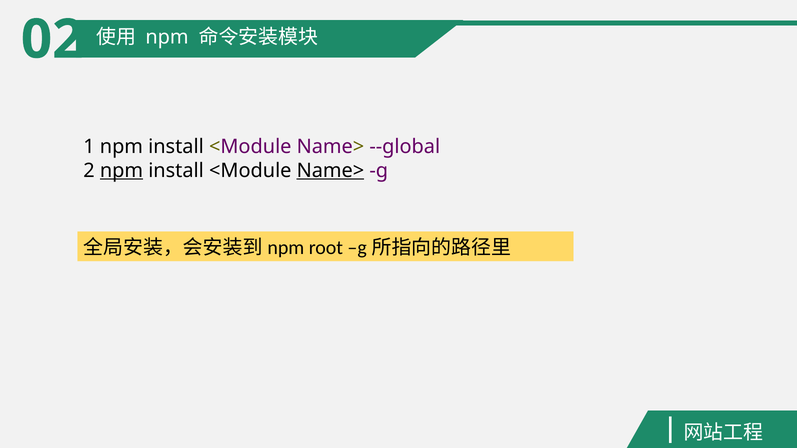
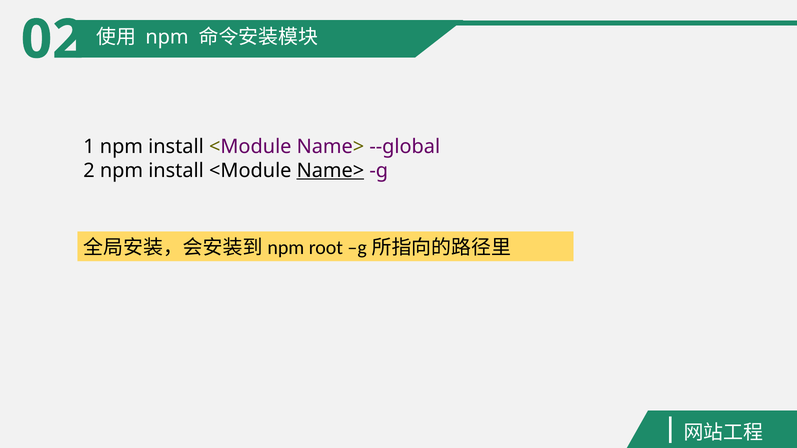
npm at (121, 171) underline: present -> none
